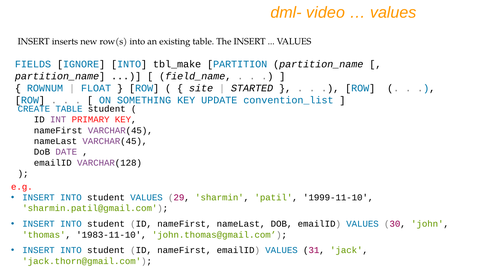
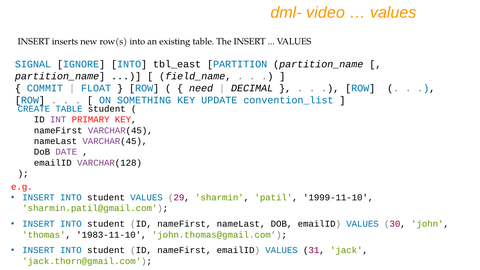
FIELDS: FIELDS -> SIGNAL
tbl_make: tbl_make -> tbl_east
ROWNUM: ROWNUM -> COMMIT
site: site -> need
STARTED: STARTED -> DECIMAL
